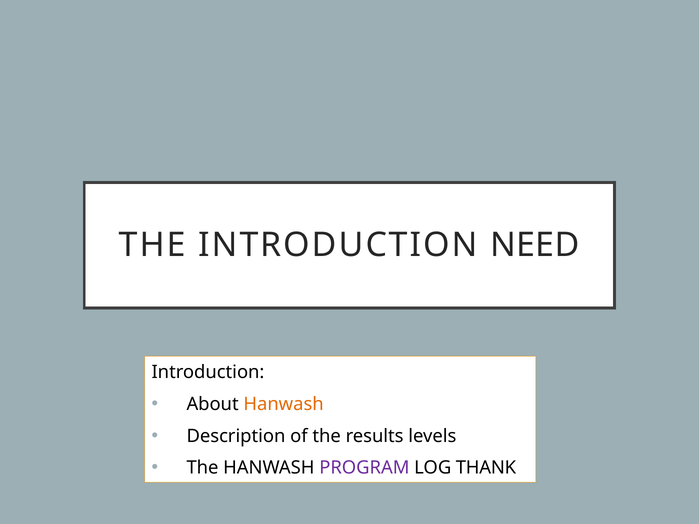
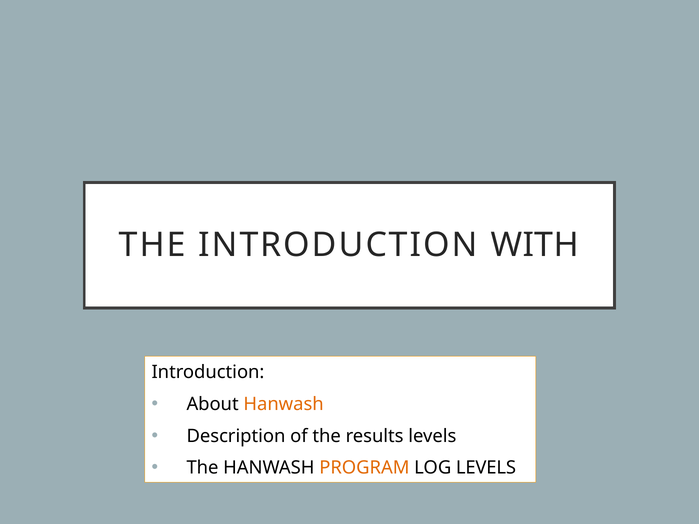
NEED: NEED -> WITH
PROGRAM colour: purple -> orange
LOG THANK: THANK -> LEVELS
